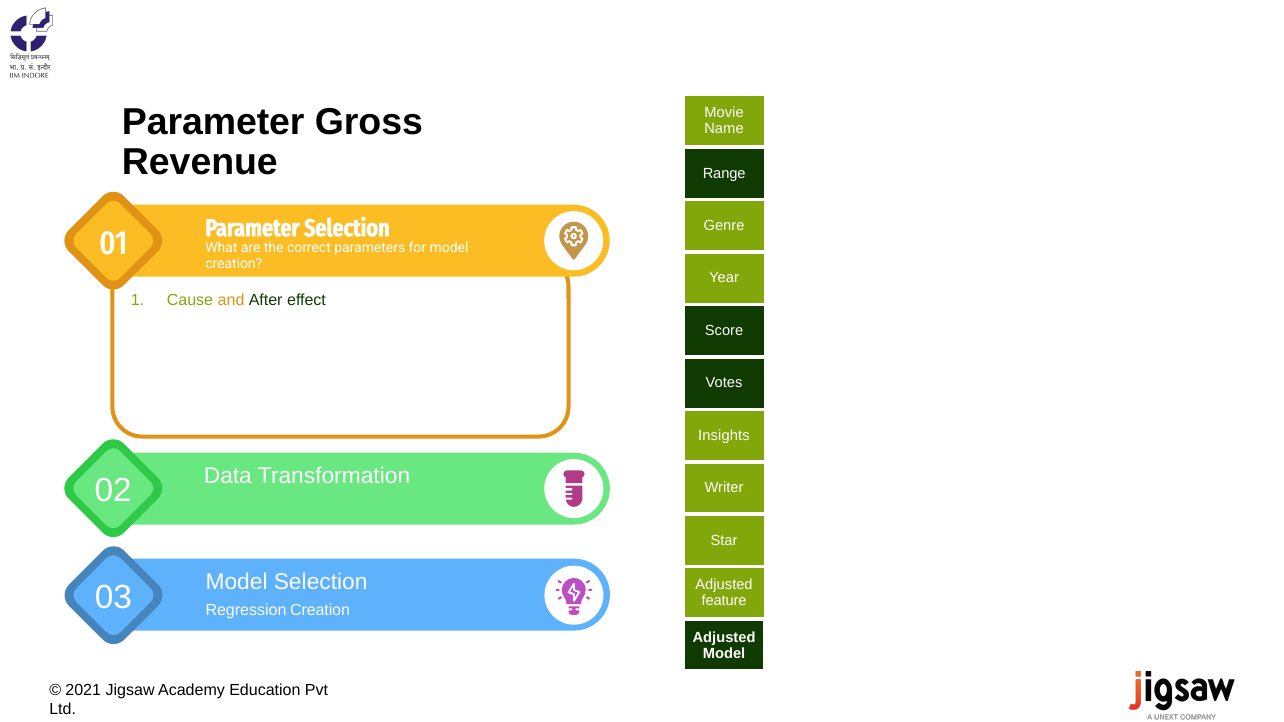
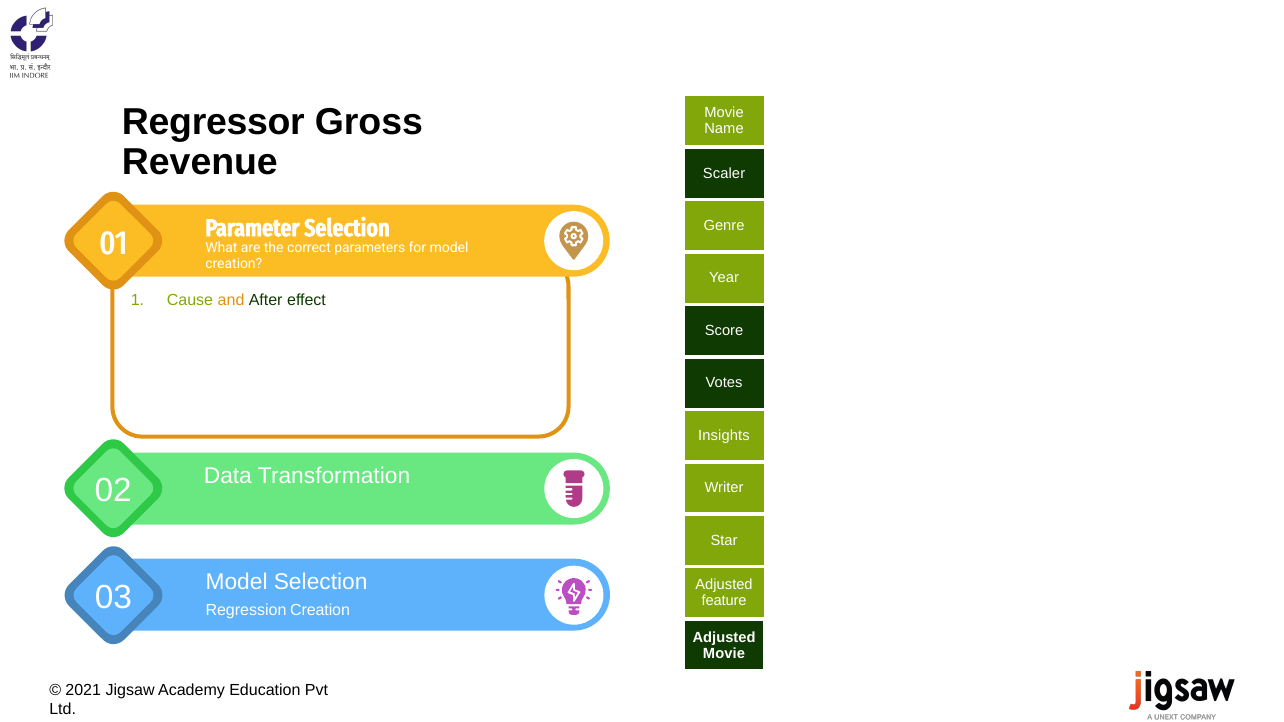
Parameter at (213, 122): Parameter -> Regressor
Range: Range -> Scaler
Model at (724, 653): Model -> Movie
